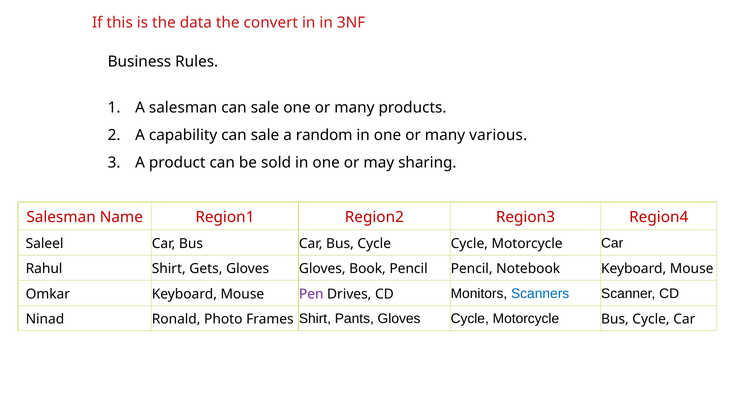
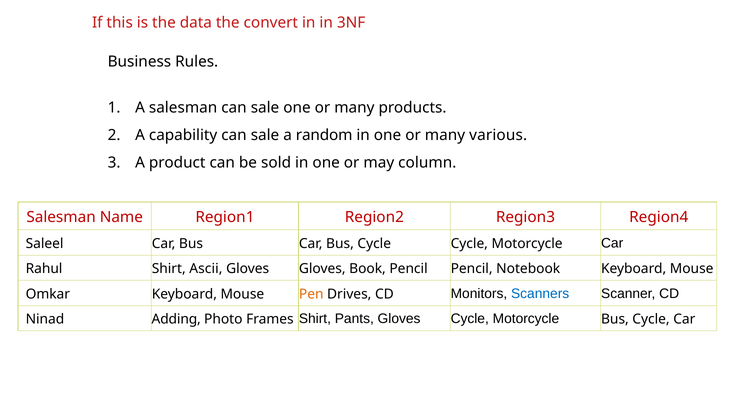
sharing: sharing -> column
Gets: Gets -> Ascii
Pen colour: purple -> orange
Ronald: Ronald -> Adding
